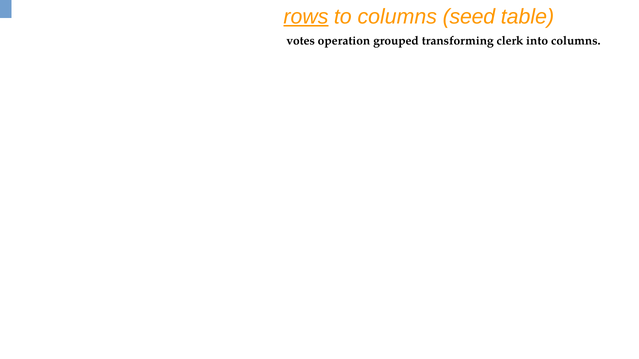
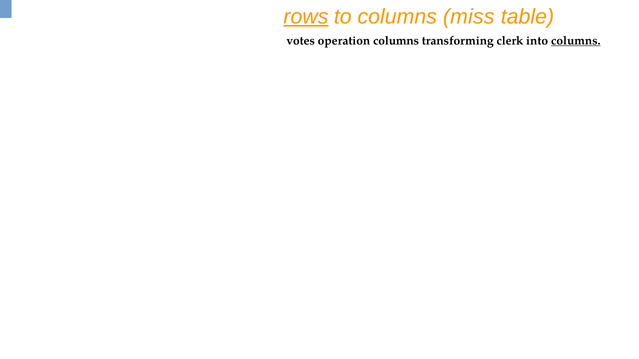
seed: seed -> miss
operation grouped: grouped -> columns
columns at (576, 41) underline: none -> present
